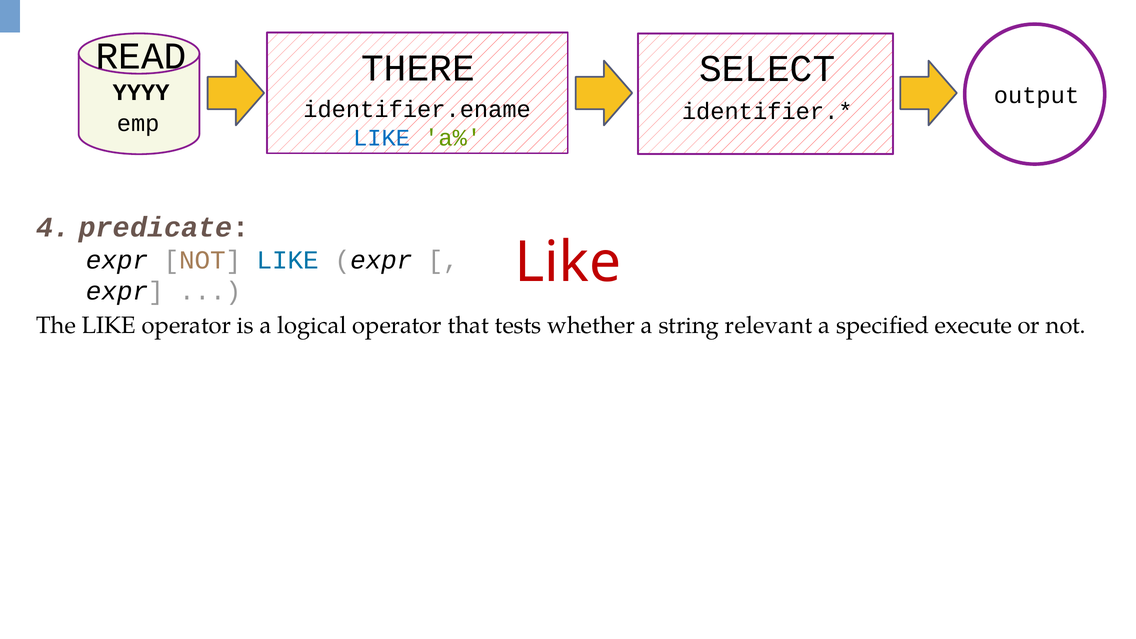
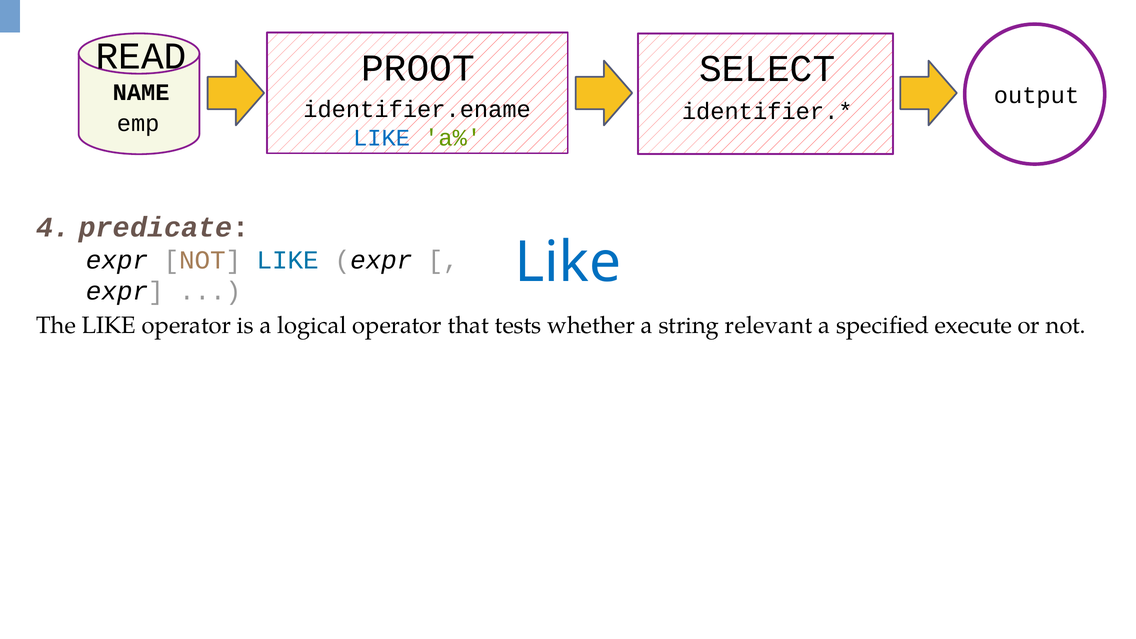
THERE: THERE -> PROOT
YYYY: YYYY -> NAME
Like at (568, 262) colour: red -> blue
